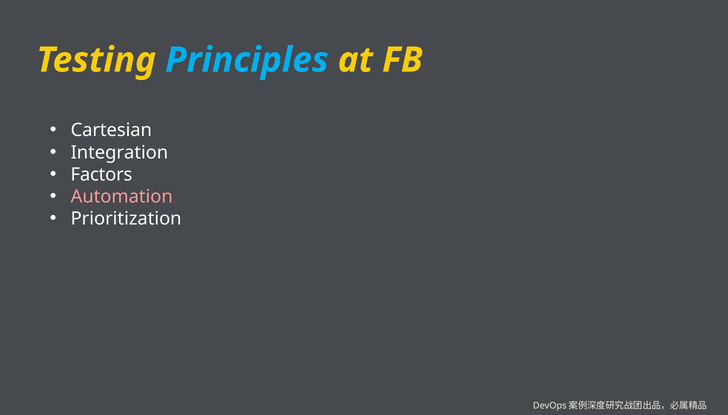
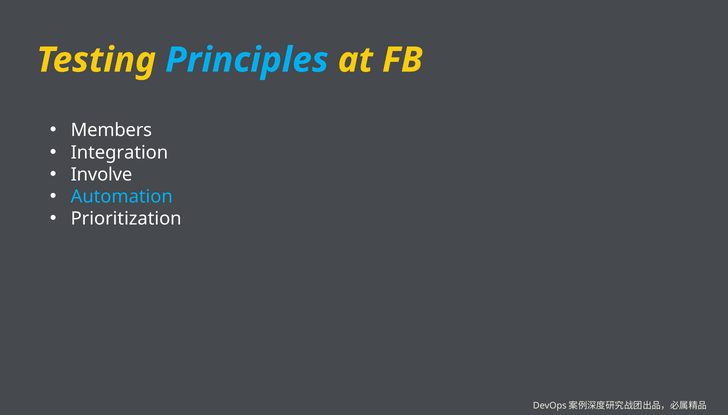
Cartesian: Cartesian -> Members
Factors: Factors -> Involve
Automation colour: pink -> light blue
